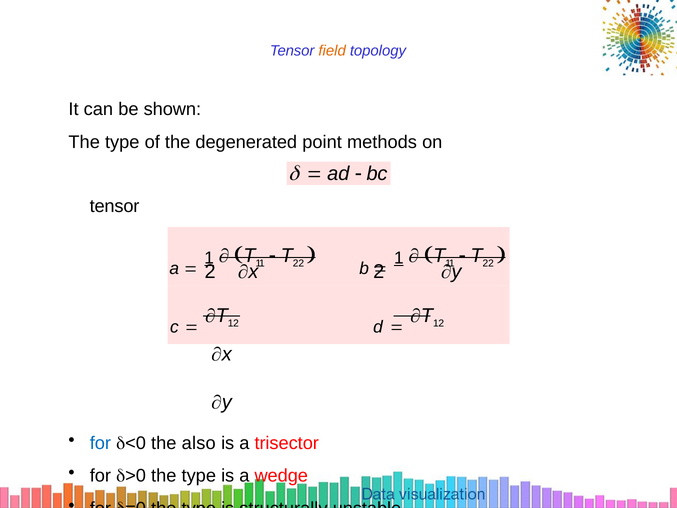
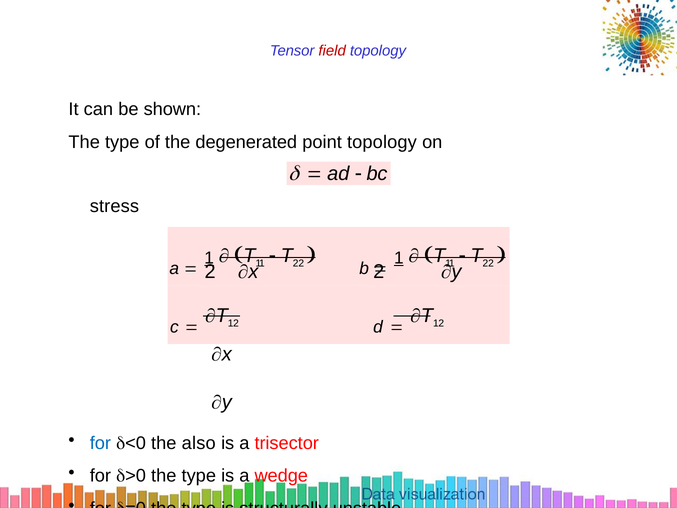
field colour: orange -> red
point methods: methods -> topology
tensor at (115, 206): tensor -> stress
